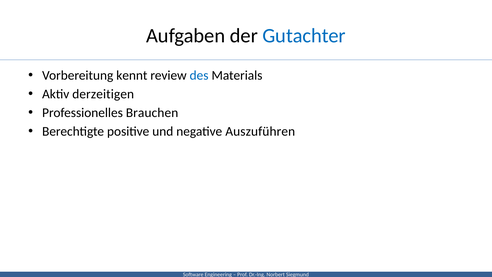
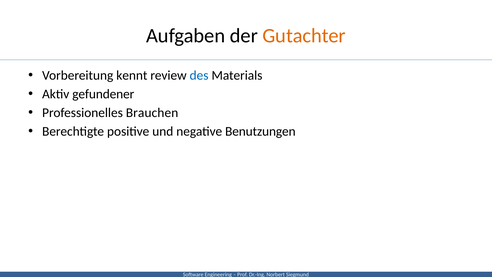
Gutachter colour: blue -> orange
derzeitigen: derzeitigen -> gefundener
Auszuführen: Auszuführen -> Benutzungen
